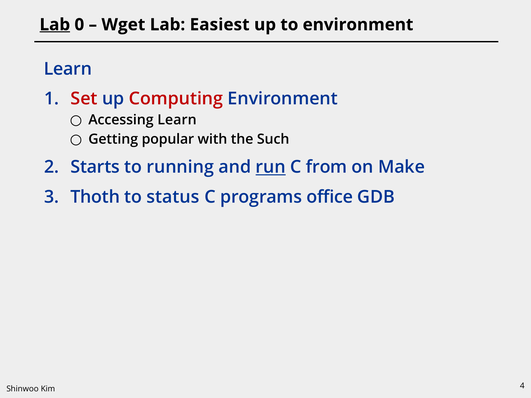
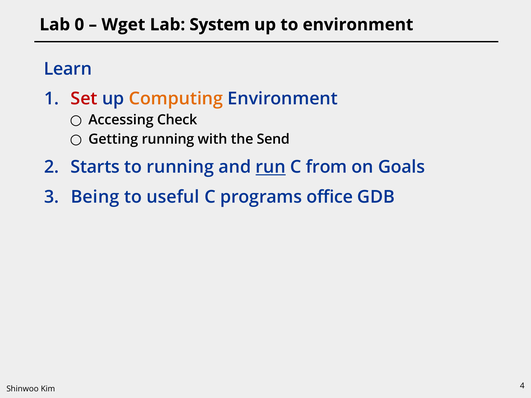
Lab at (55, 25) underline: present -> none
Easiest: Easiest -> System
Computing colour: red -> orange
Accessing Learn: Learn -> Check
Getting popular: popular -> running
Such: Such -> Send
Make: Make -> Goals
Thoth: Thoth -> Being
status: status -> useful
